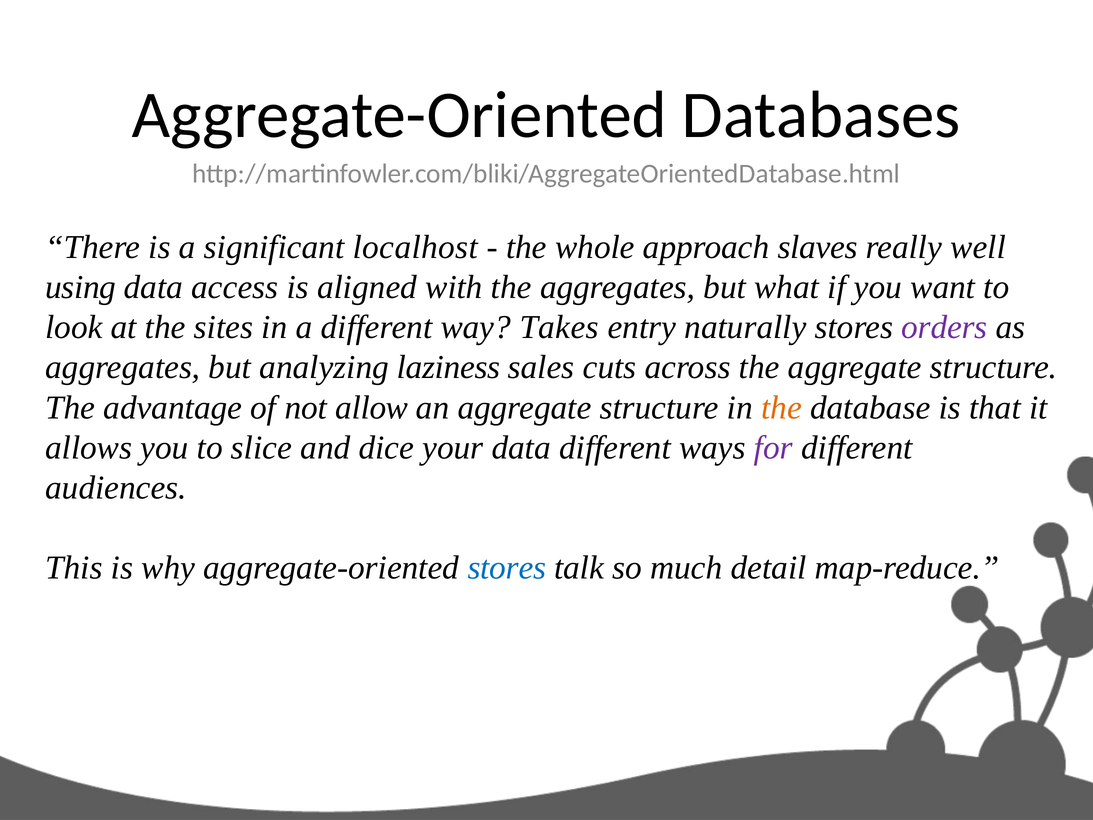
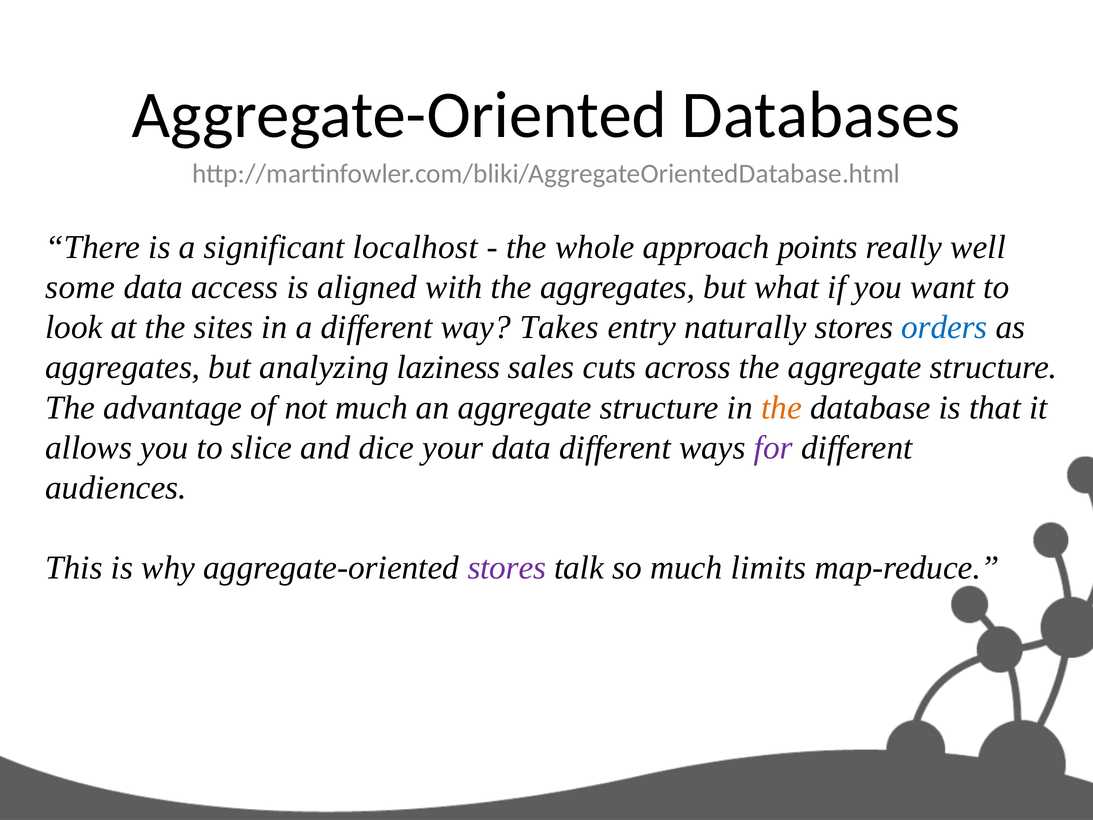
slaves: slaves -> points
using: using -> some
orders colour: purple -> blue
not allow: allow -> much
stores at (507, 568) colour: blue -> purple
detail: detail -> limits
